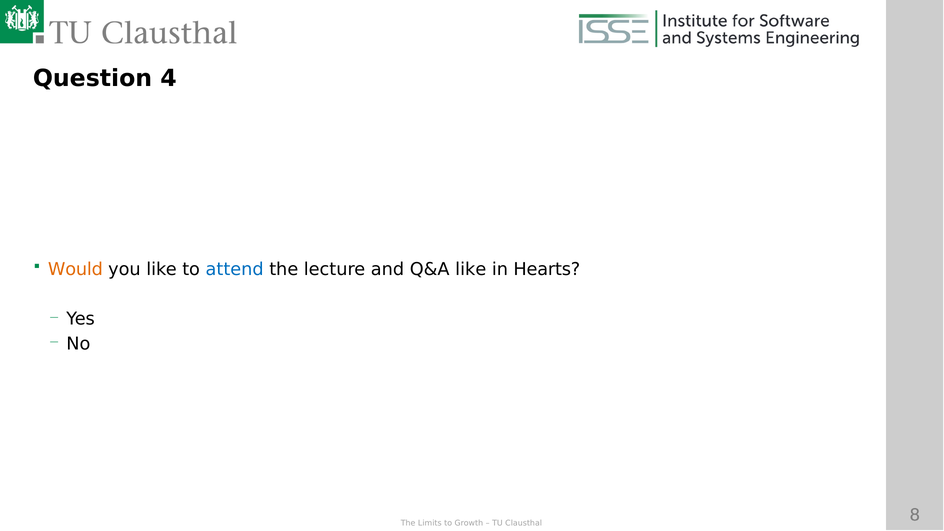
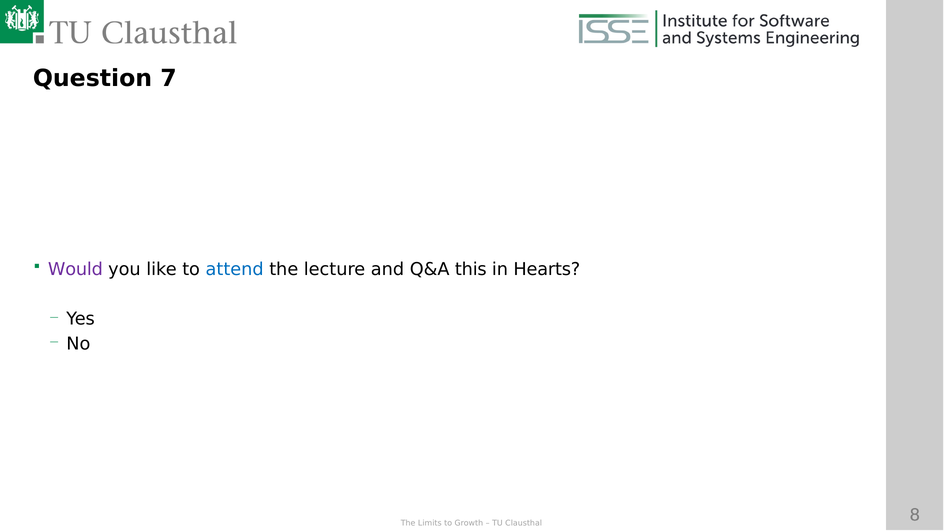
4: 4 -> 7
Would colour: orange -> purple
Q&A like: like -> this
